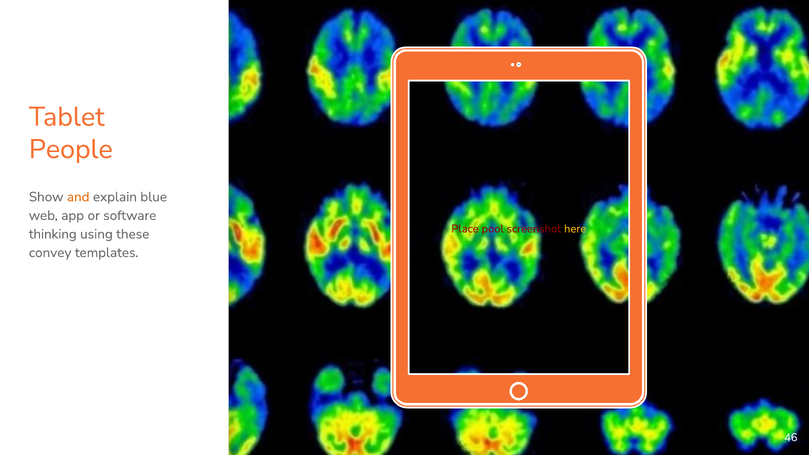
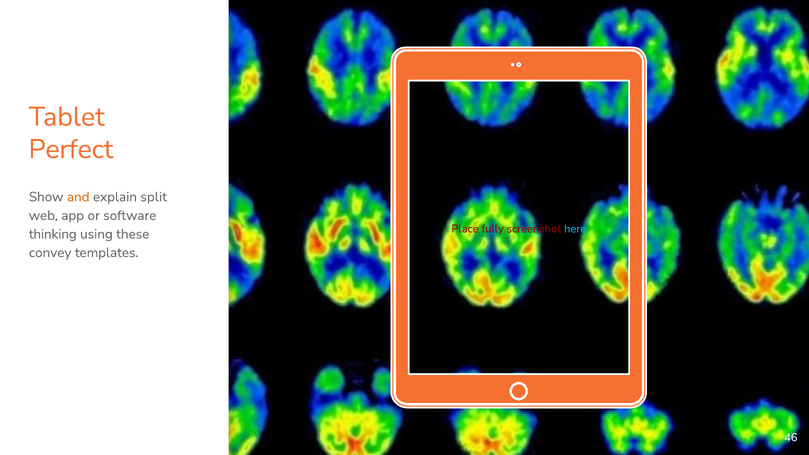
People: People -> Perfect
blue: blue -> split
pool: pool -> fully
here colour: yellow -> light blue
